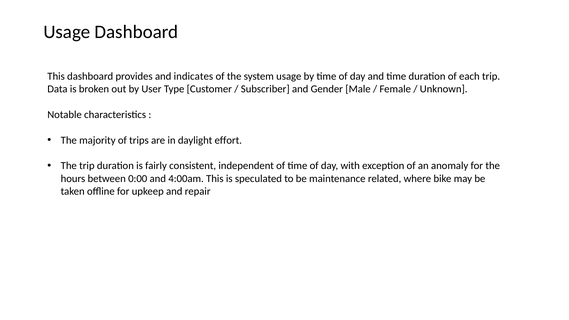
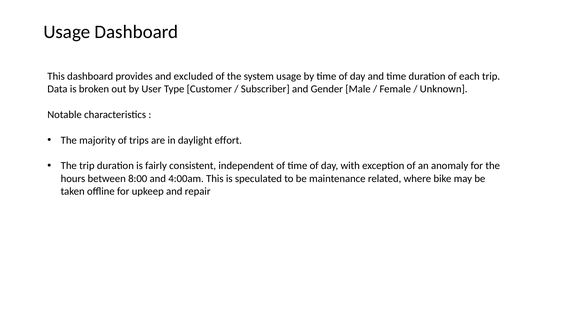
indicates: indicates -> excluded
0:00: 0:00 -> 8:00
